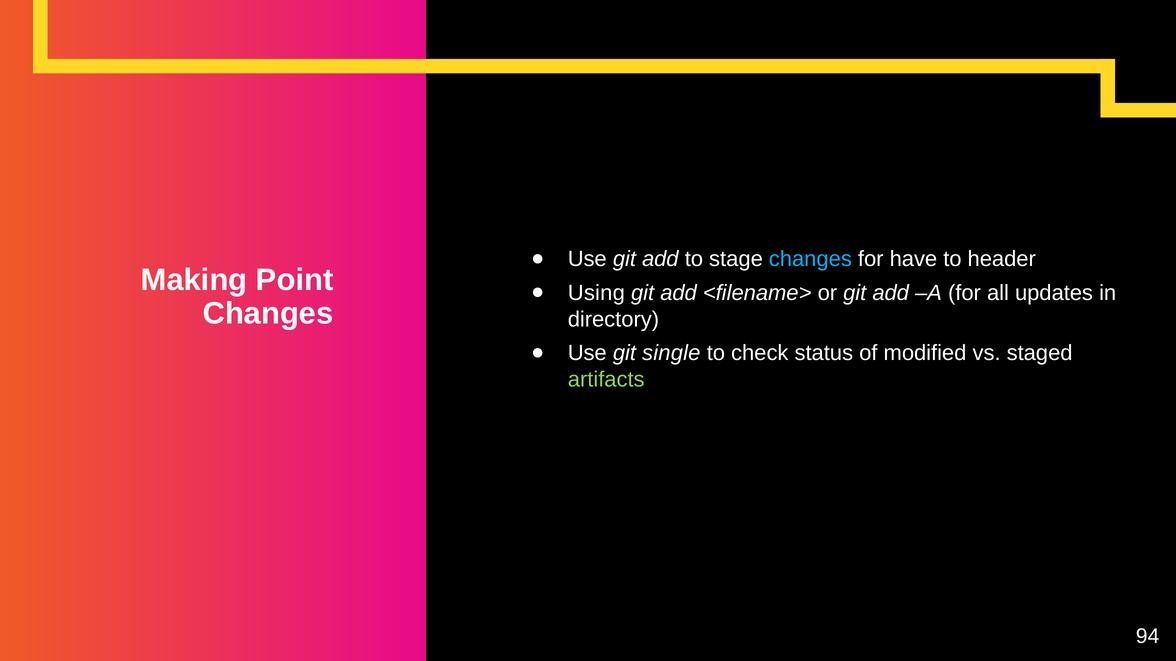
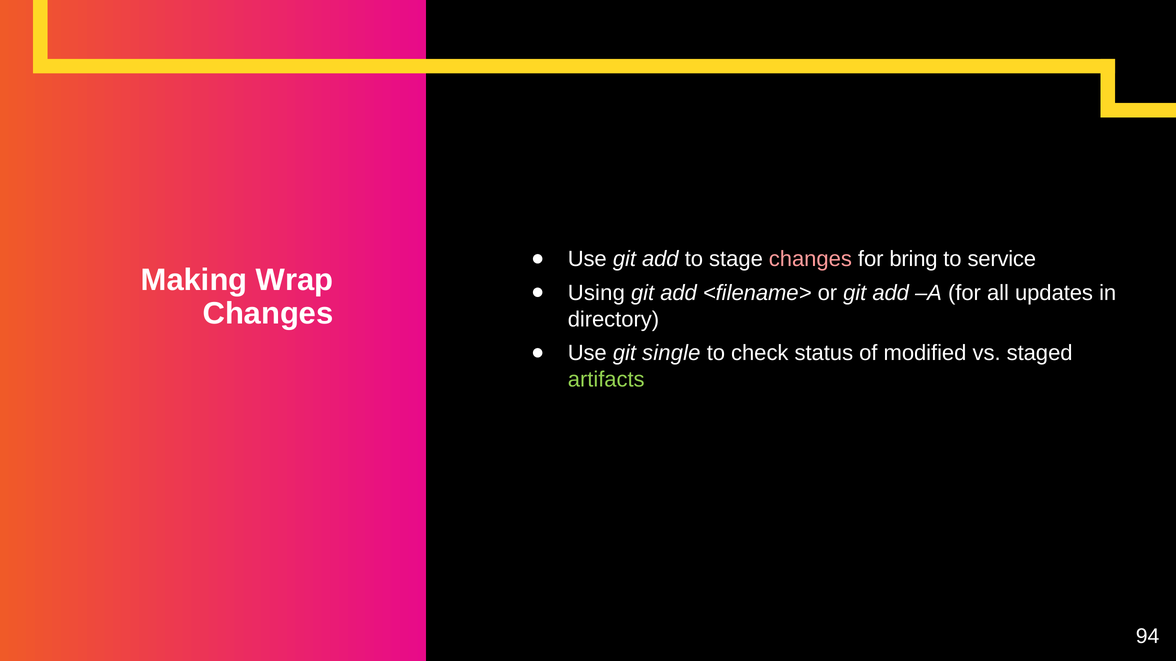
changes at (810, 259) colour: light blue -> pink
have: have -> bring
header: header -> service
Point: Point -> Wrap
